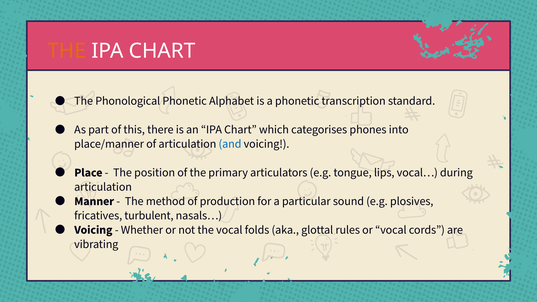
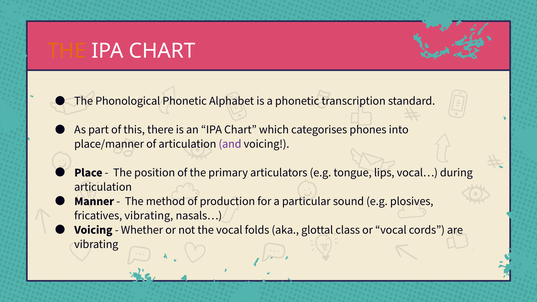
and colour: blue -> purple
fricatives turbulent: turbulent -> vibrating
rules: rules -> class
